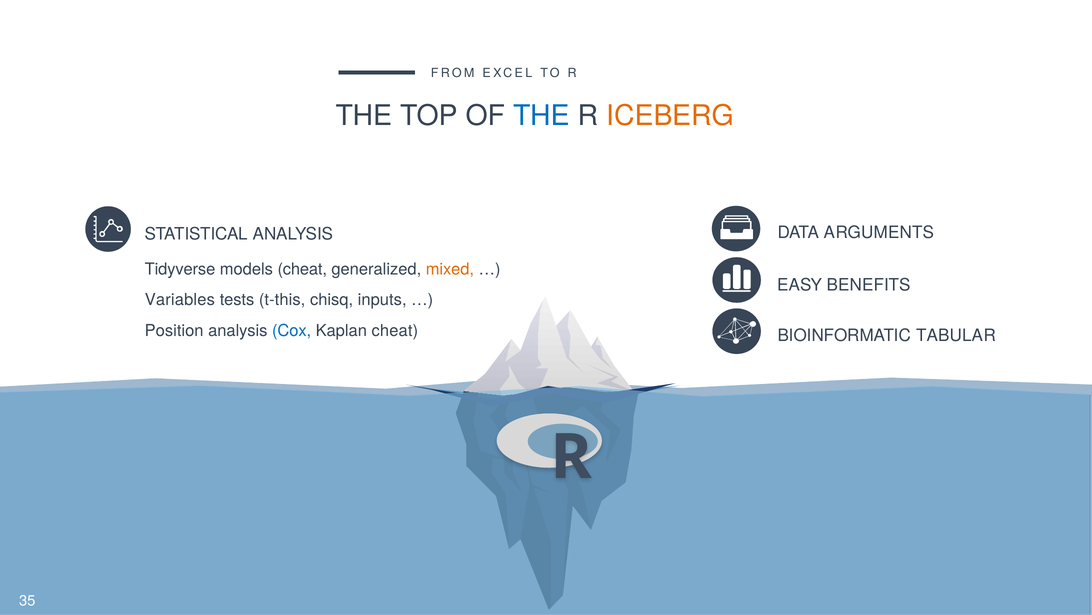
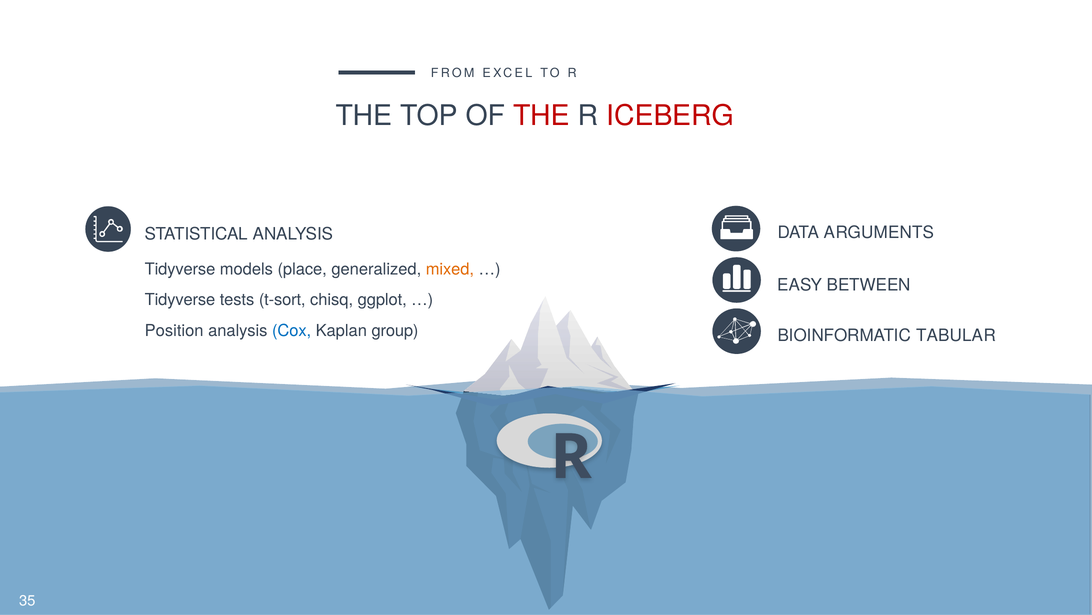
THE at (541, 116) colour: blue -> red
ICEBERG colour: orange -> red
models cheat: cheat -> place
BENEFITS: BENEFITS -> BETWEEN
Variables at (180, 300): Variables -> Tidyverse
t-this: t-this -> t-sort
inputs: inputs -> ggplot
Kaplan cheat: cheat -> group
